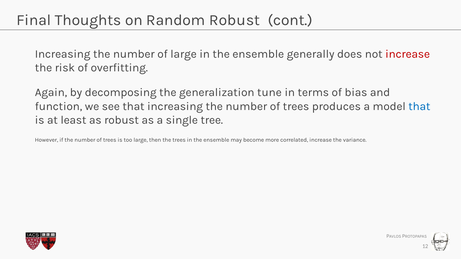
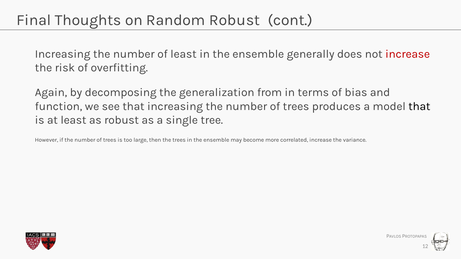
of large: large -> least
tune: tune -> from
that at (419, 106) colour: blue -> black
